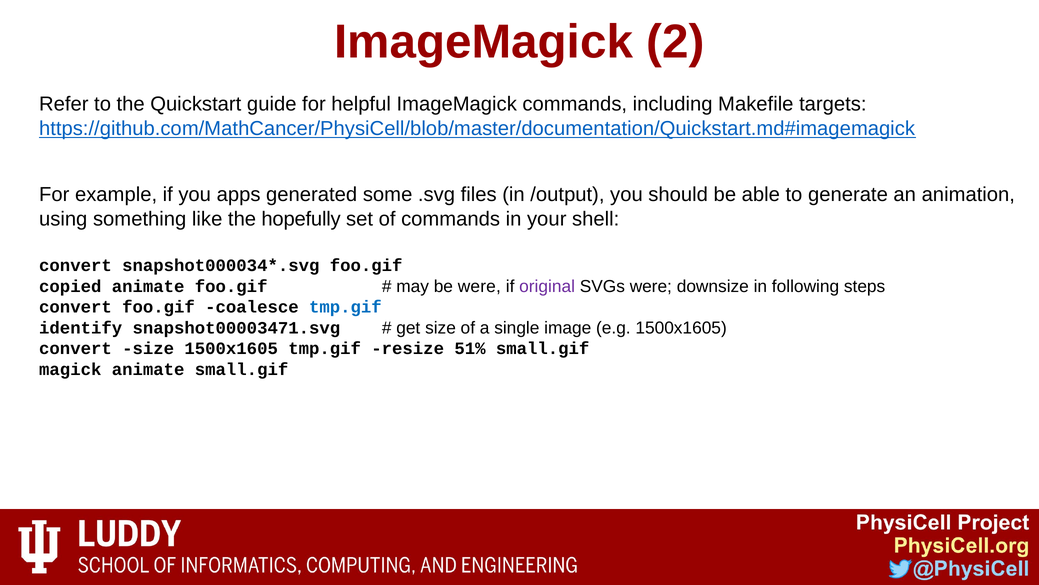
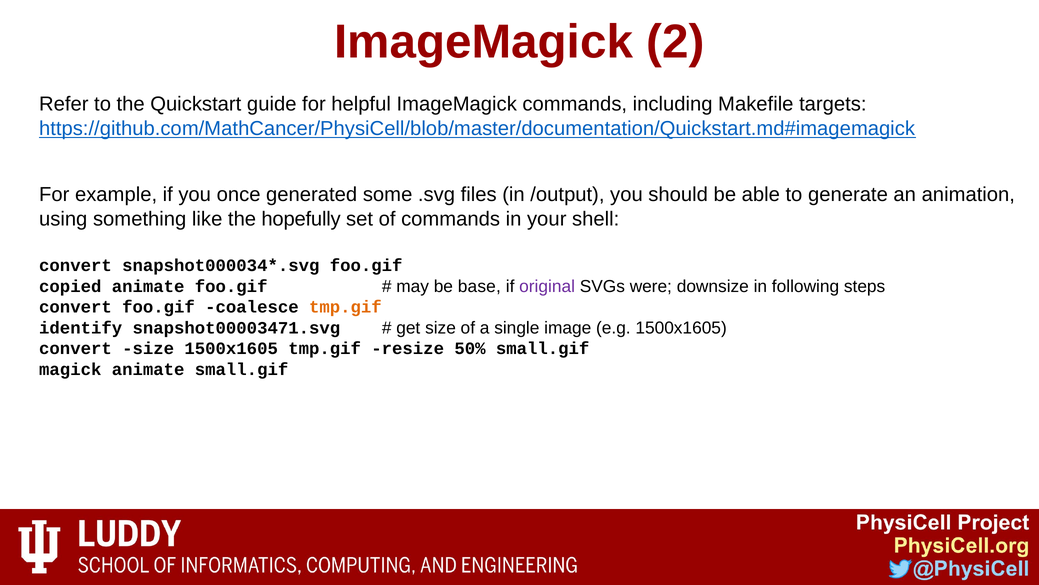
apps: apps -> once
be were: were -> base
tmp.gif at (345, 307) colour: blue -> orange
51%: 51% -> 50%
